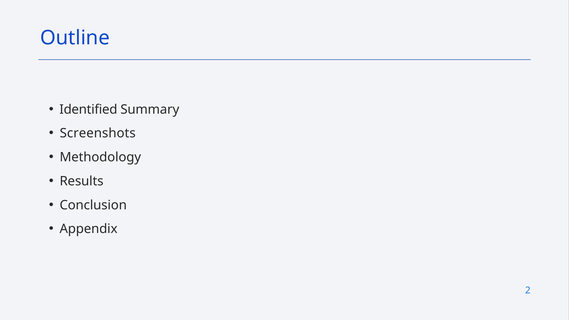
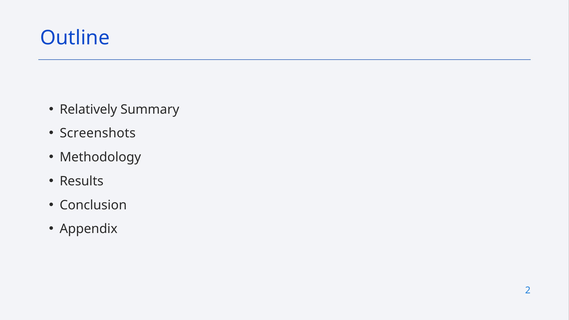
Identified: Identified -> Relatively
